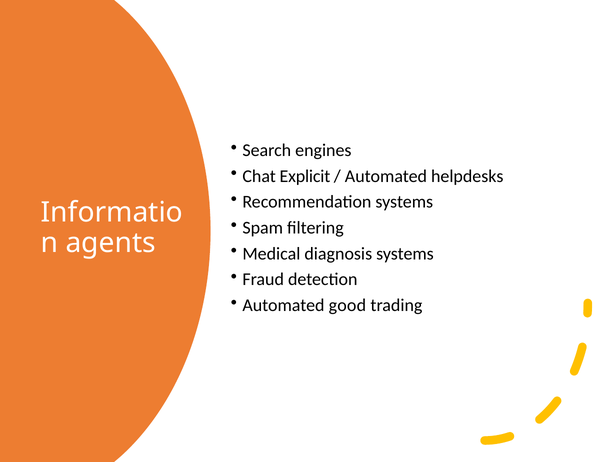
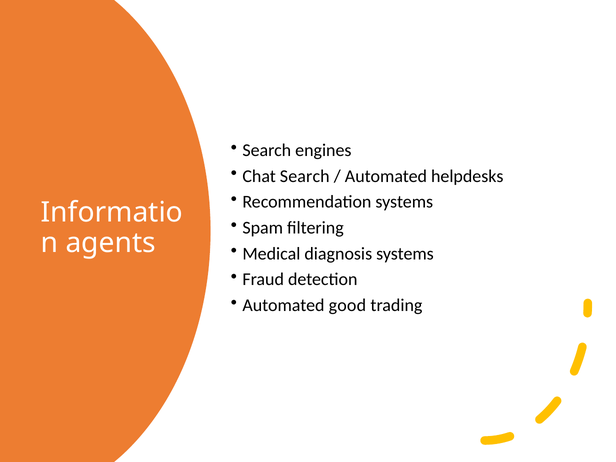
Chat Explicit: Explicit -> Search
